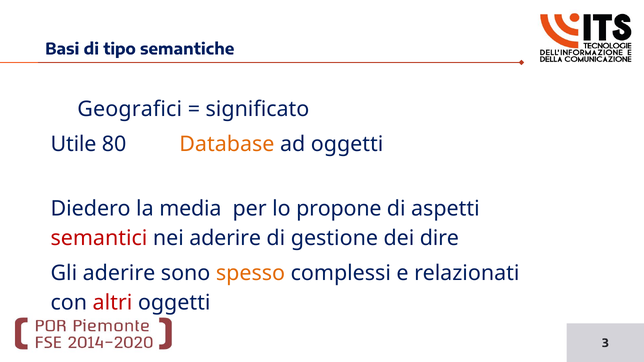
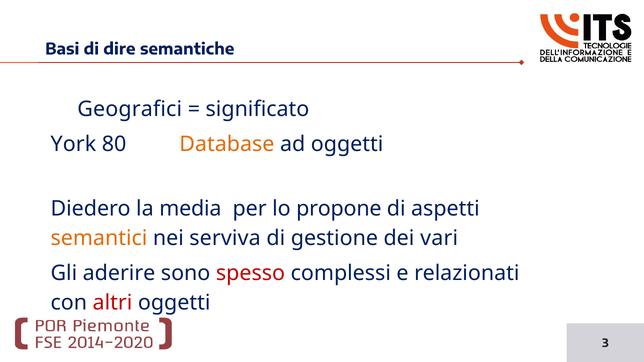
tipo: tipo -> dire
Utile: Utile -> York
semantici colour: red -> orange
nei aderire: aderire -> serviva
dire: dire -> vari
spesso colour: orange -> red
